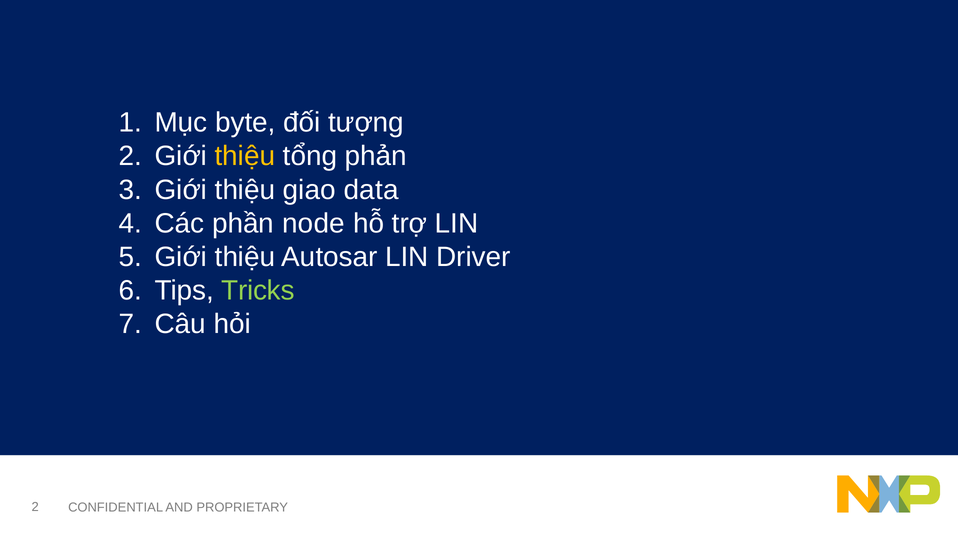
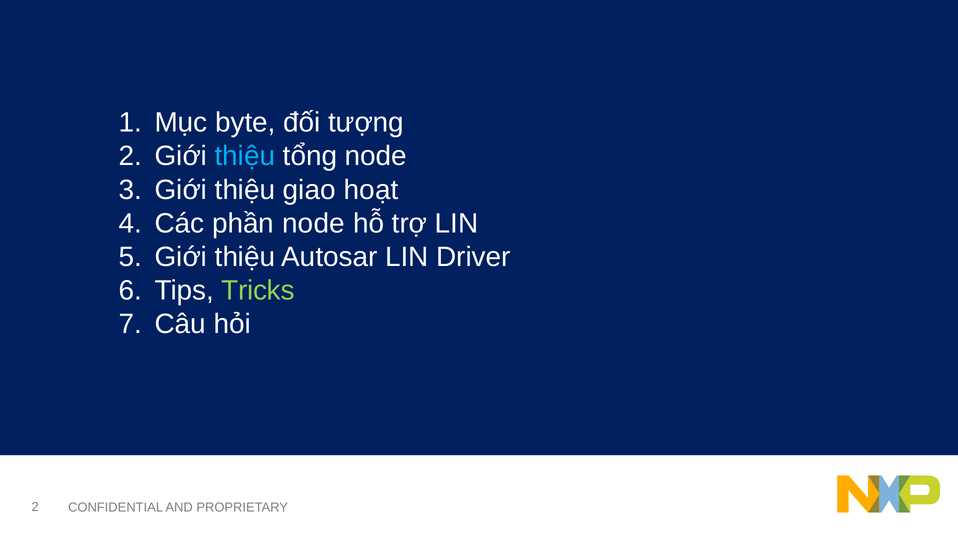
thiệu at (245, 156) colour: yellow -> light blue
tổng phản: phản -> node
data: data -> hoạt
